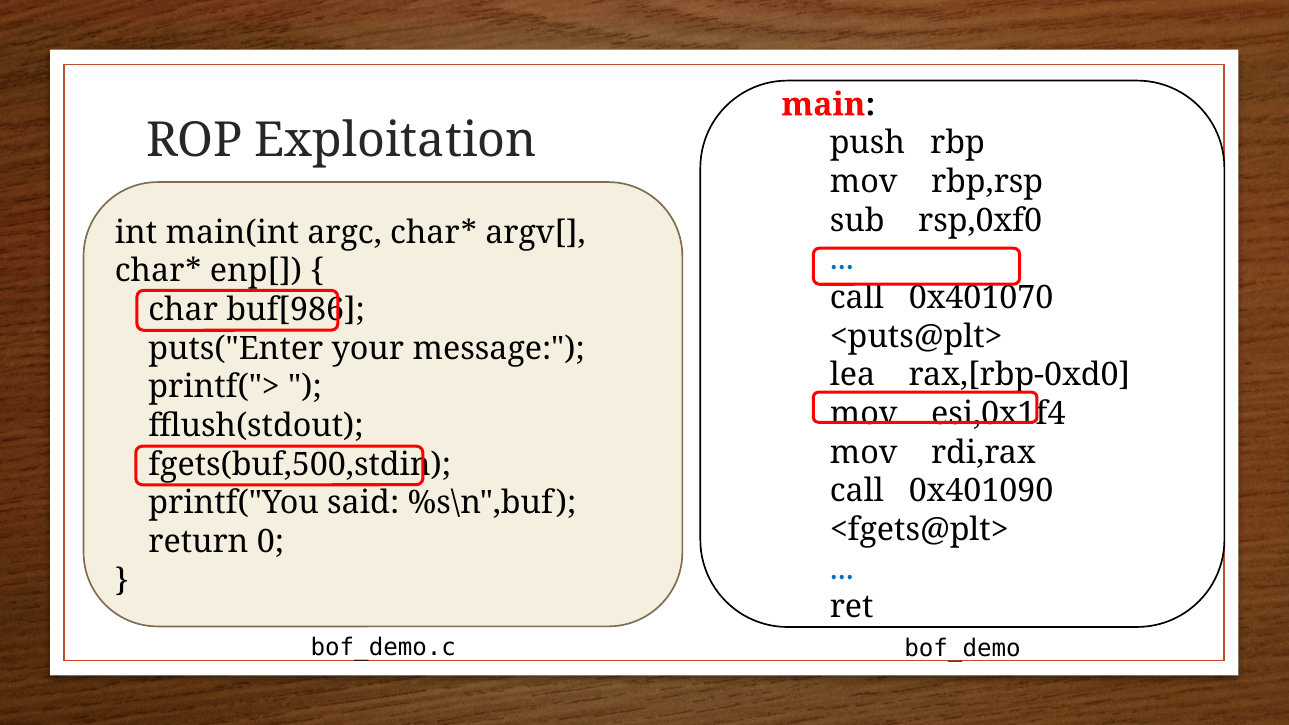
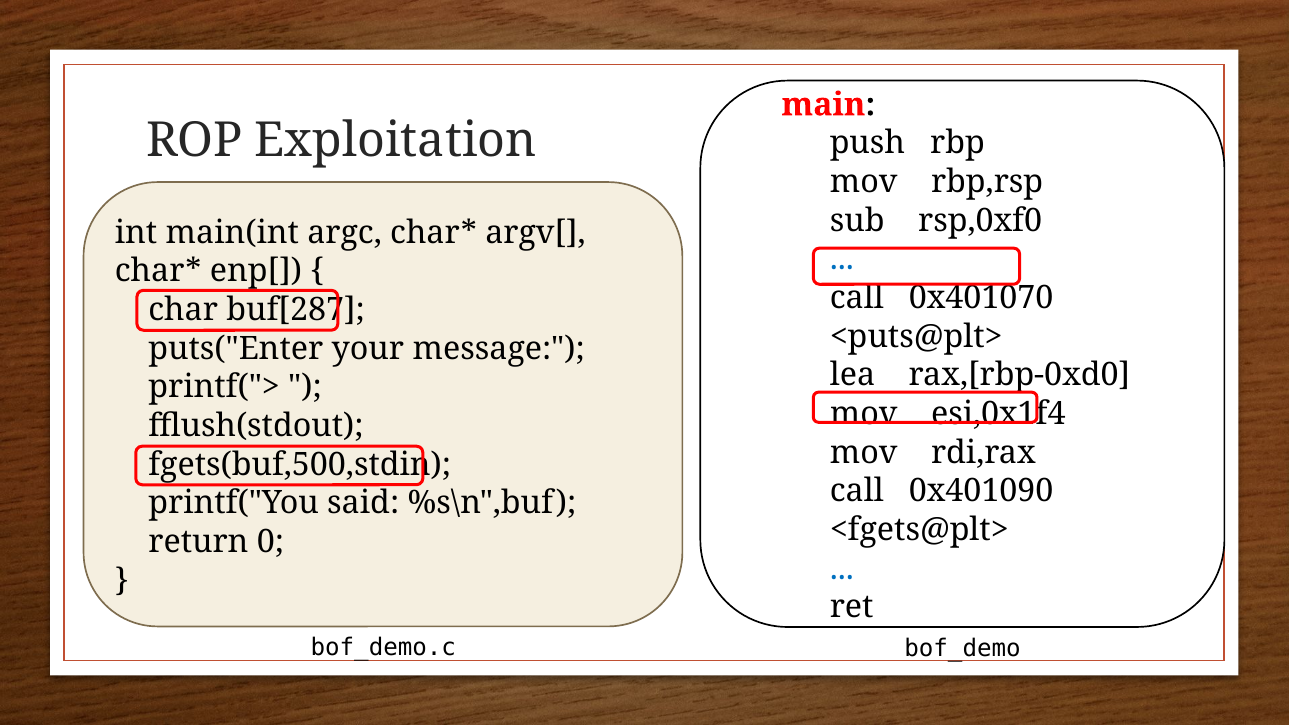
buf[986: buf[986 -> buf[287
